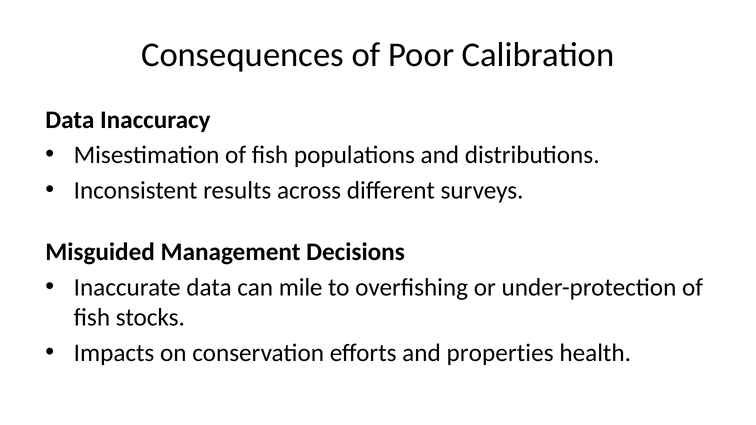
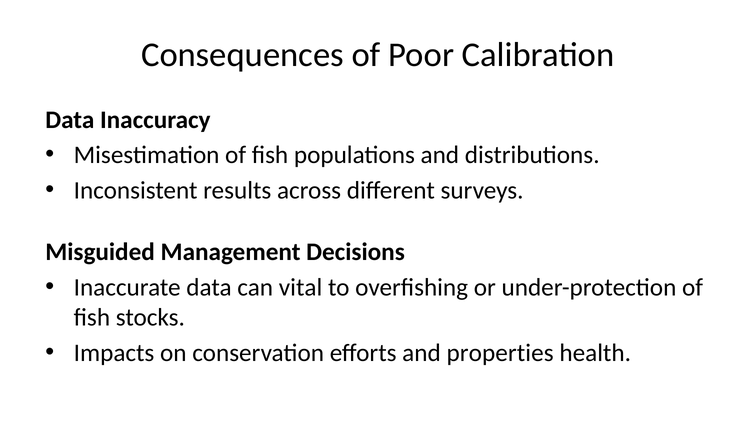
mile: mile -> vital
